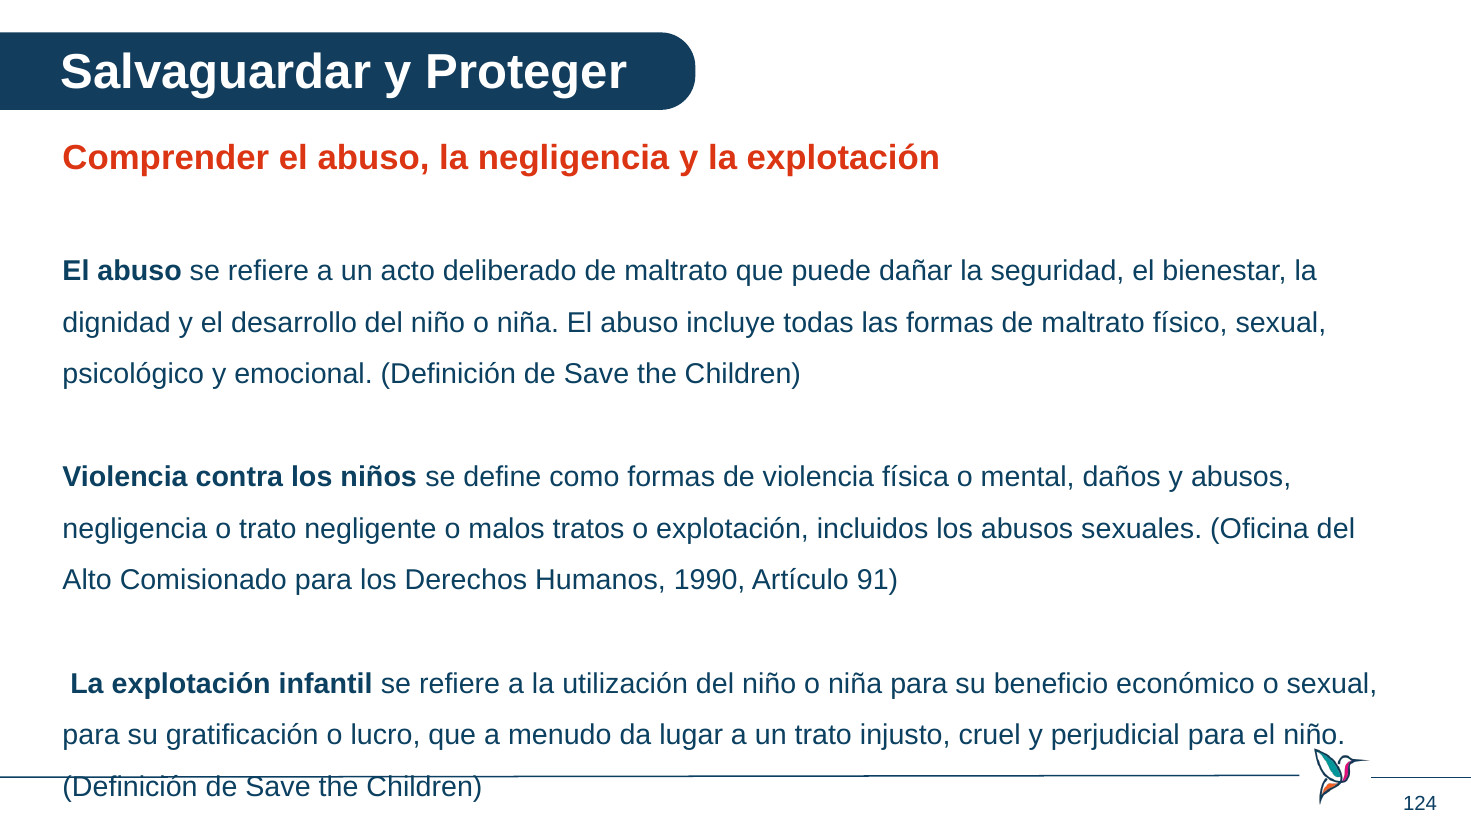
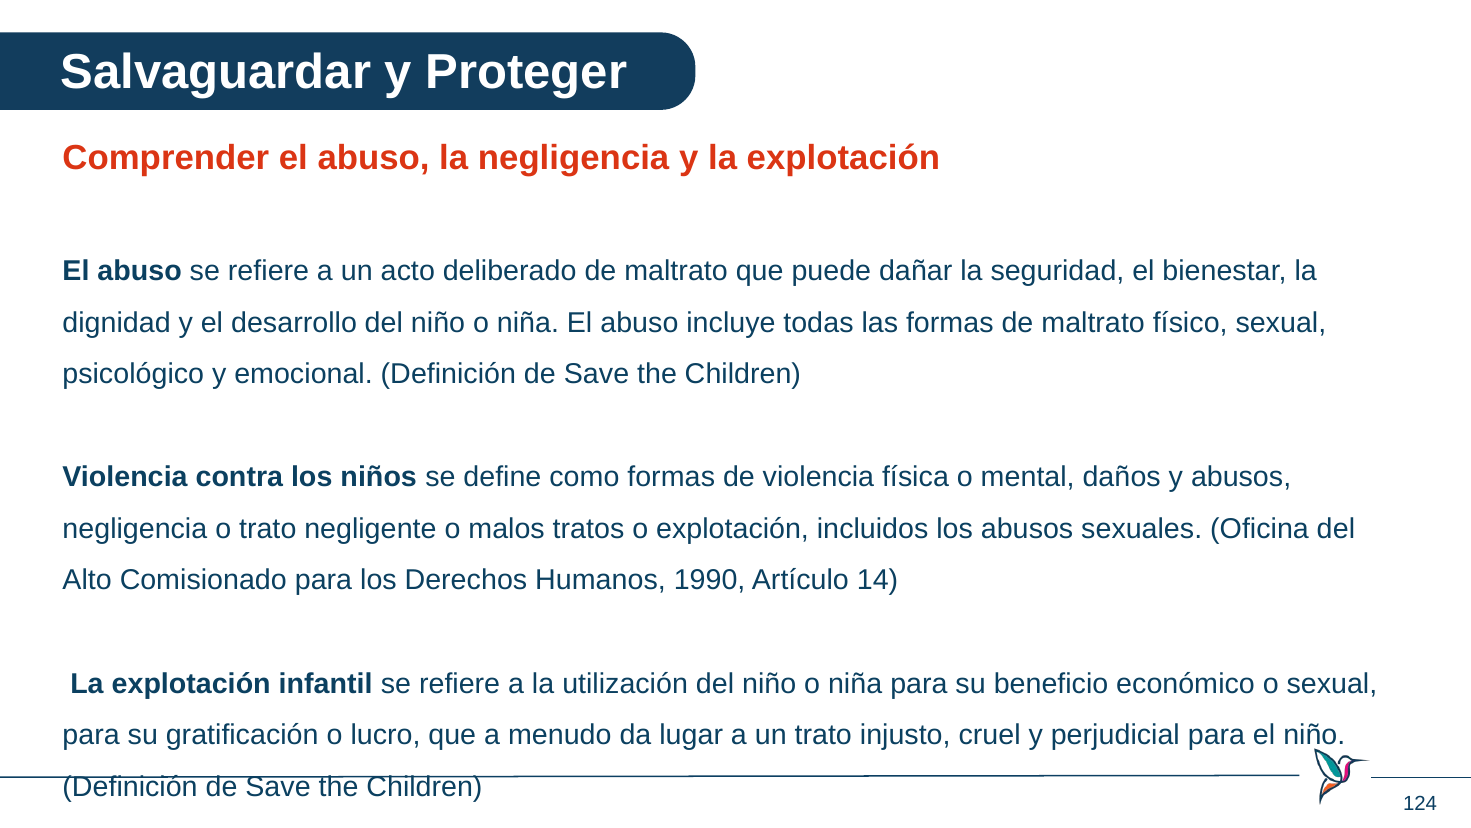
91: 91 -> 14
